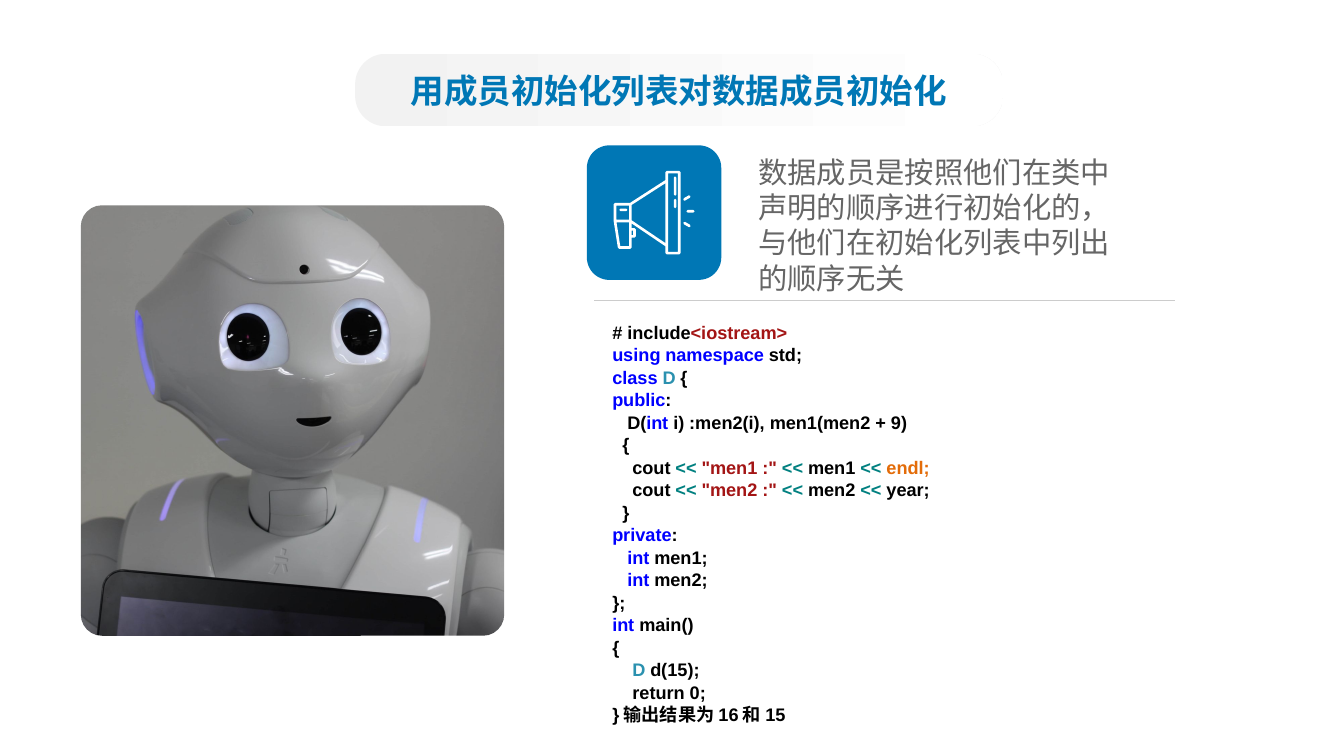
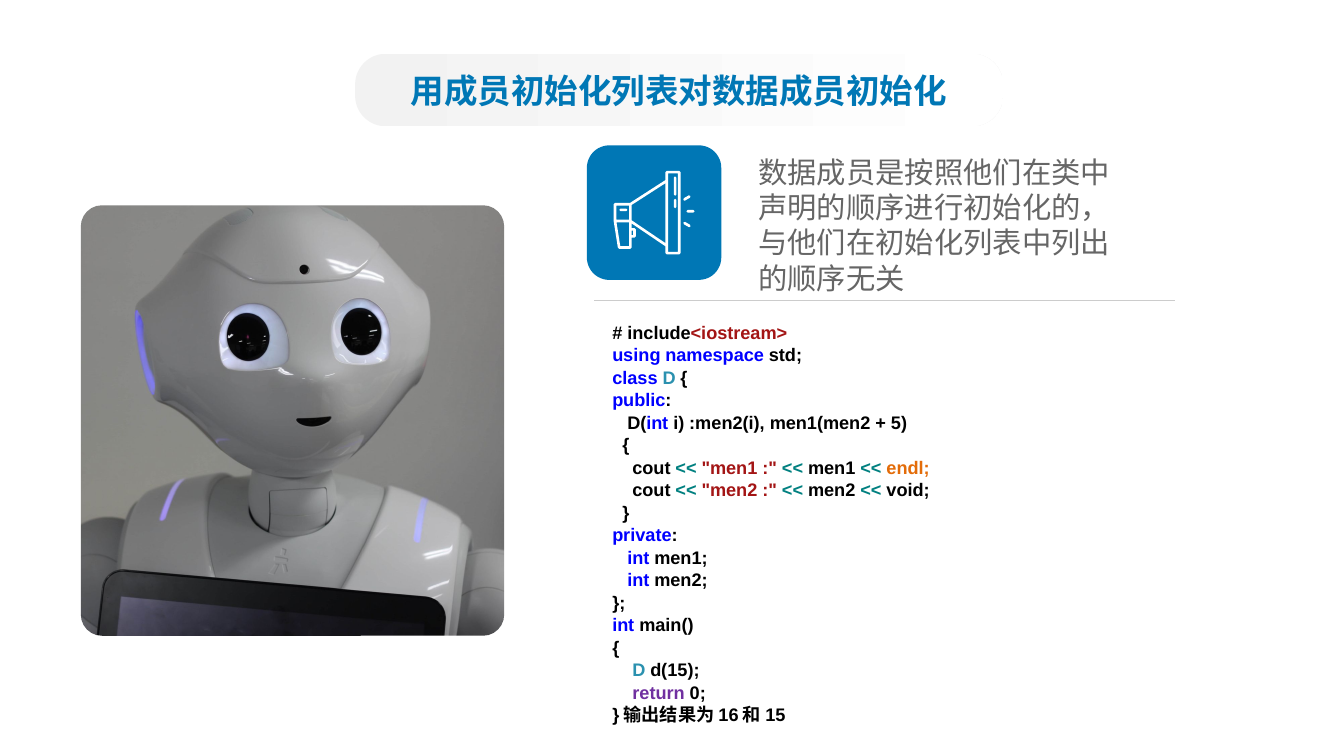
9: 9 -> 5
year: year -> void
return colour: black -> purple
